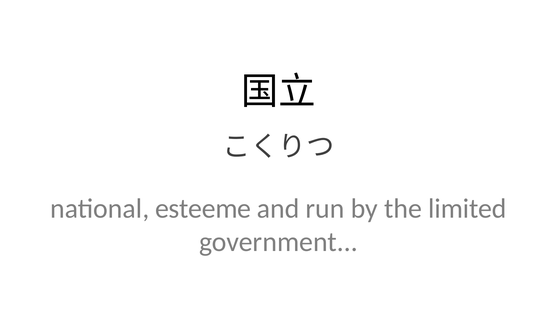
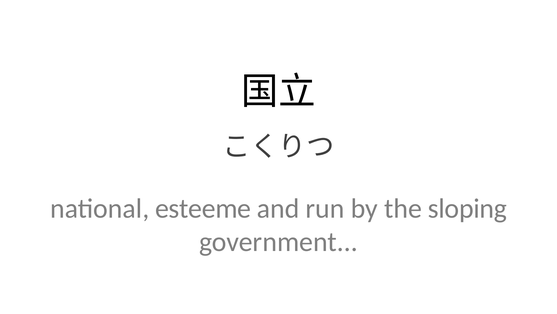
limited: limited -> sloping
